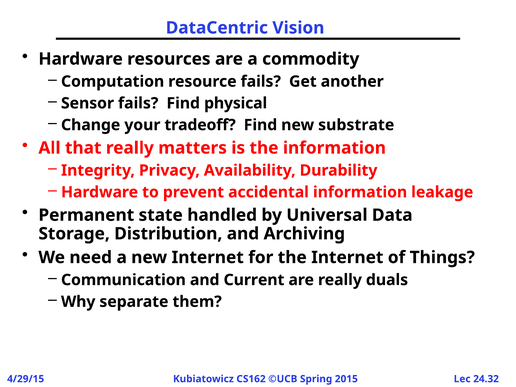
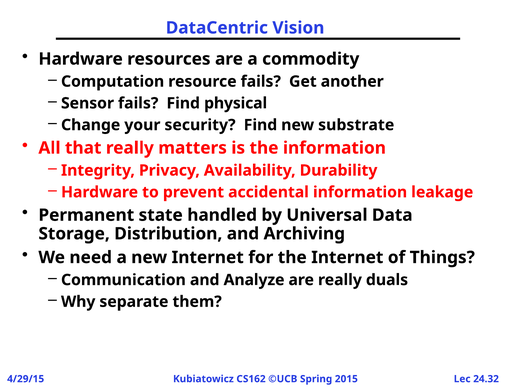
tradeoff: tradeoff -> security
Current: Current -> Analyze
